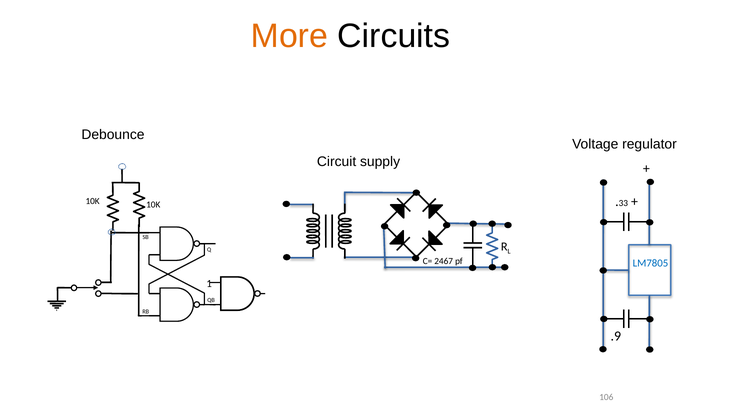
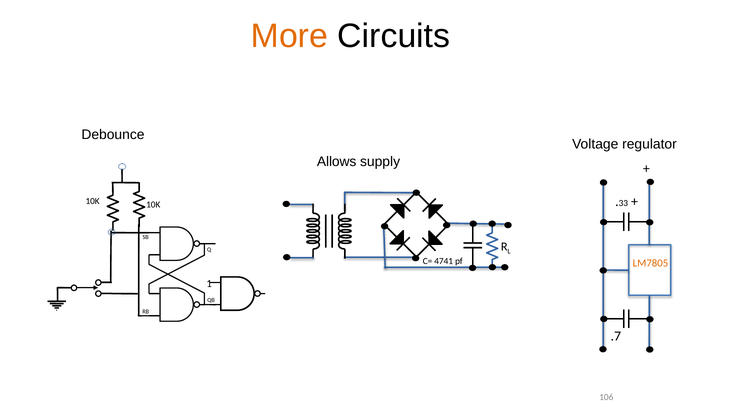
Circuit: Circuit -> Allows
2467: 2467 -> 4741
LM7805 colour: blue -> orange
.9: .9 -> .7
